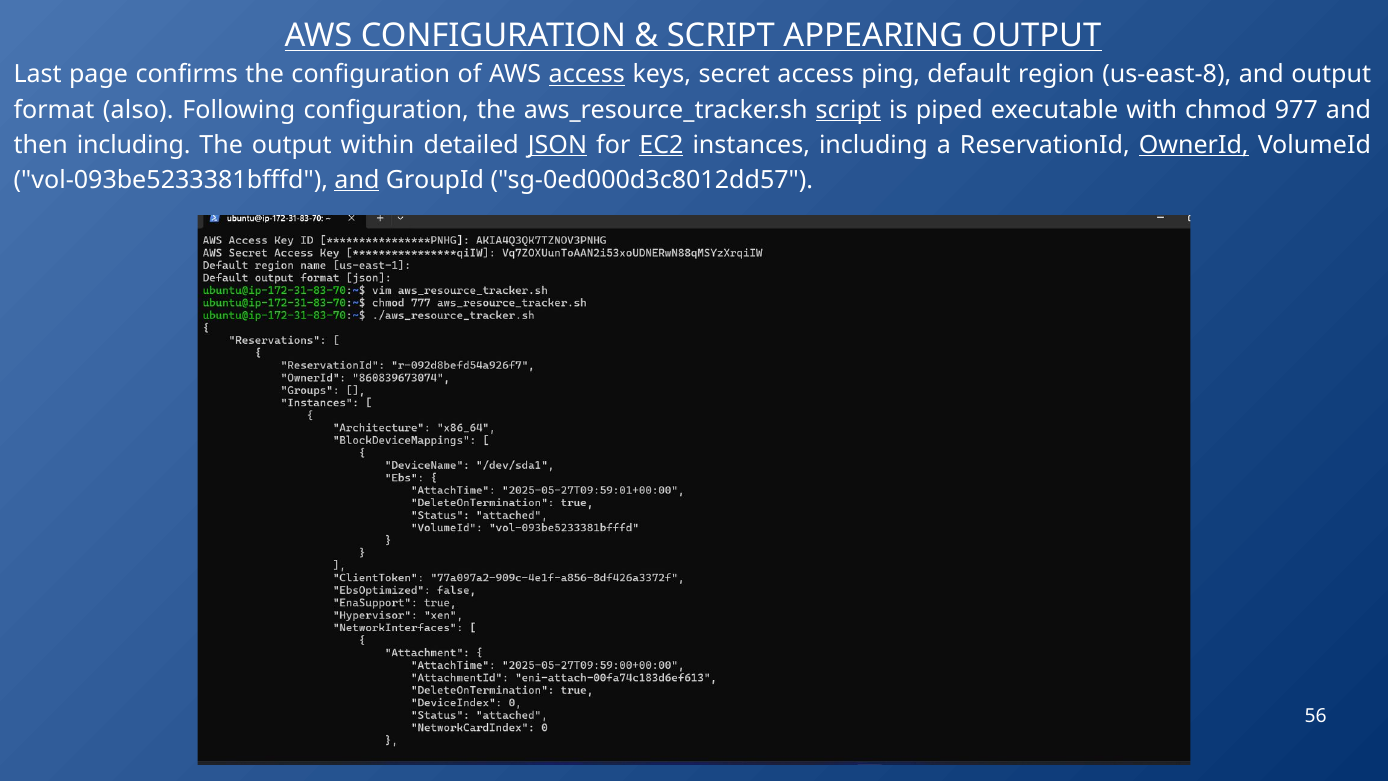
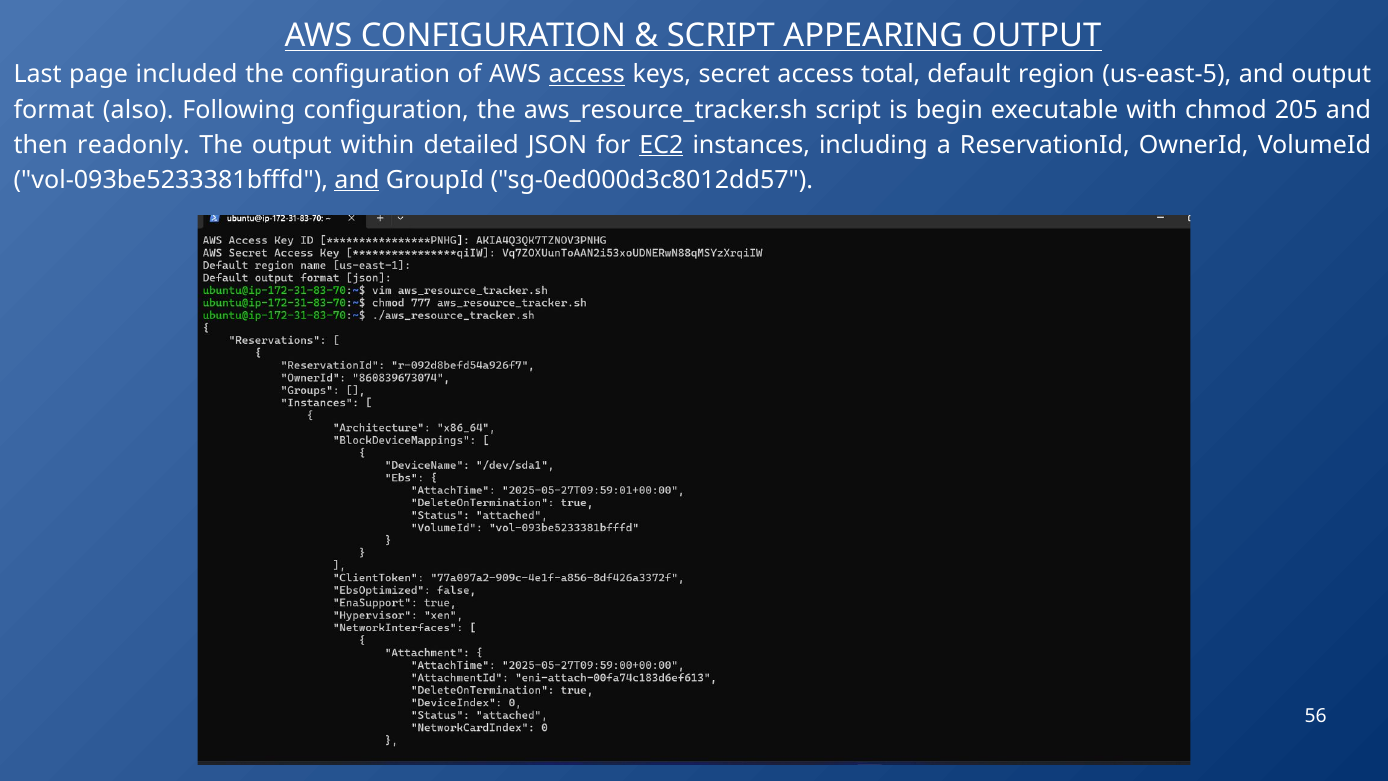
confirms: confirms -> included
ping: ping -> total
us-east-8: us-east-8 -> us-east-5
script at (848, 110) underline: present -> none
piped: piped -> begin
977: 977 -> 205
then including: including -> readonly
JSON underline: present -> none
OwnerId underline: present -> none
